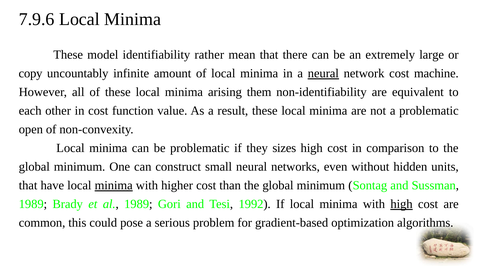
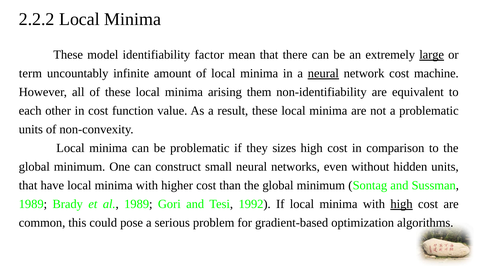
7.9.6: 7.9.6 -> 2.2.2
rather: rather -> factor
large underline: none -> present
copy: copy -> term
open at (31, 129): open -> units
minima at (114, 185) underline: present -> none
